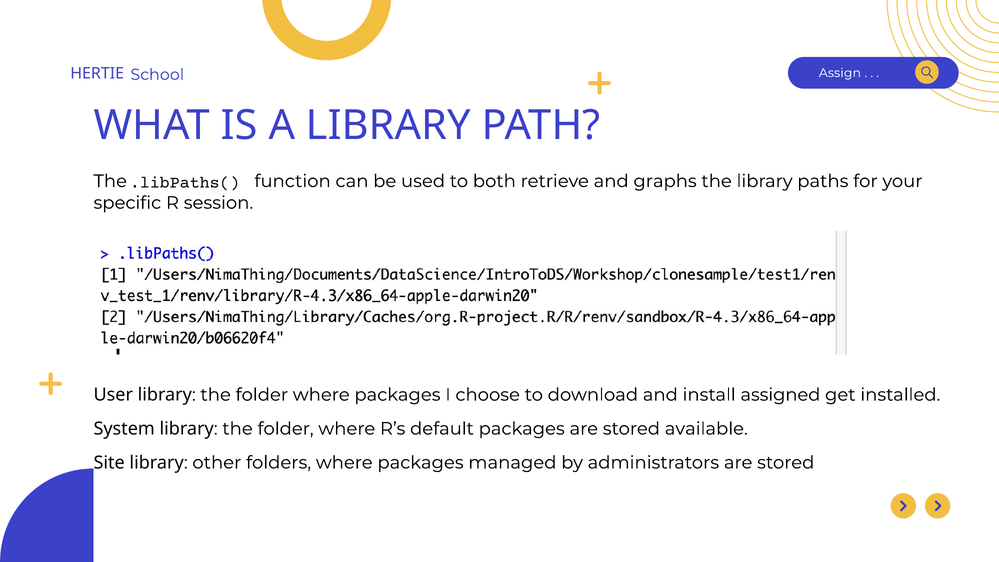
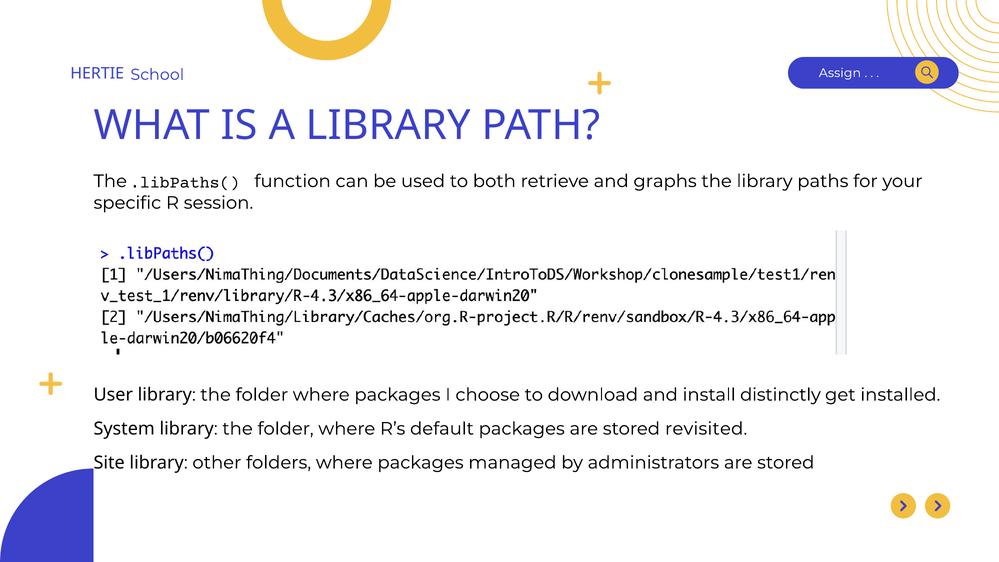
assigned: assigned -> distinctly
available: available -> revisited
